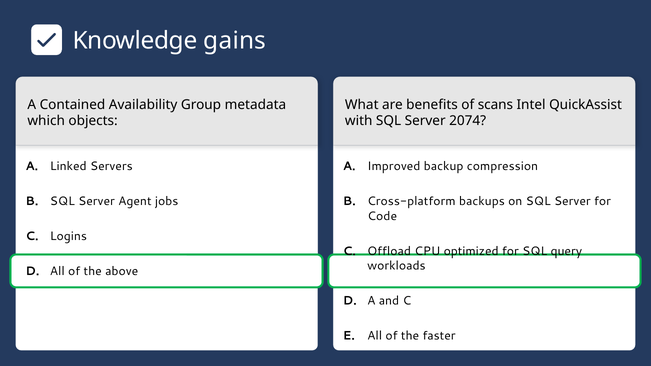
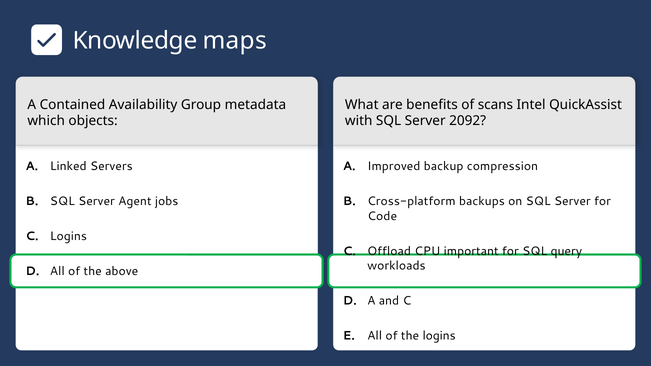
gains: gains -> maps
2074: 2074 -> 2092
optimized: optimized -> important
the faster: faster -> logins
